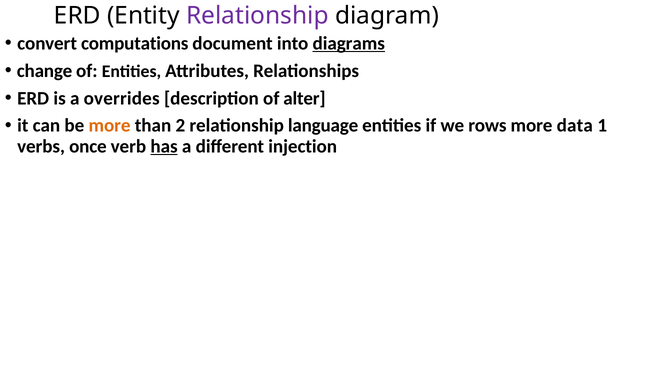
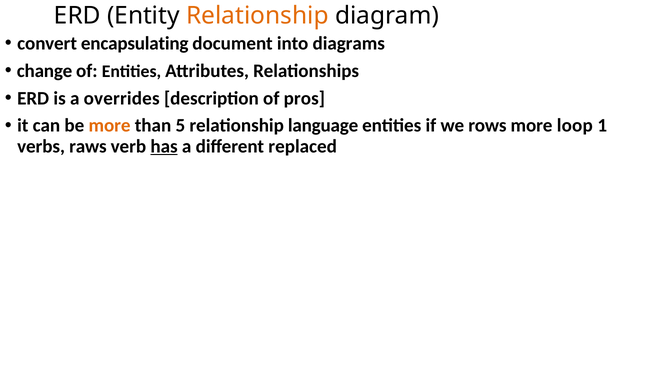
Relationship at (257, 16) colour: purple -> orange
computations: computations -> encapsulating
diagrams underline: present -> none
alter: alter -> pros
2: 2 -> 5
data: data -> loop
once: once -> raws
injection: injection -> replaced
